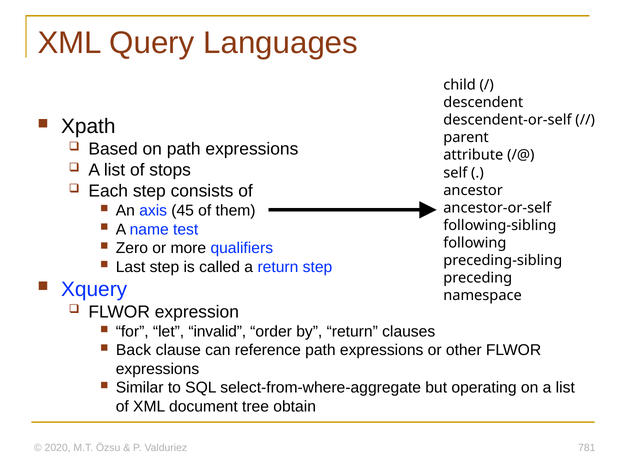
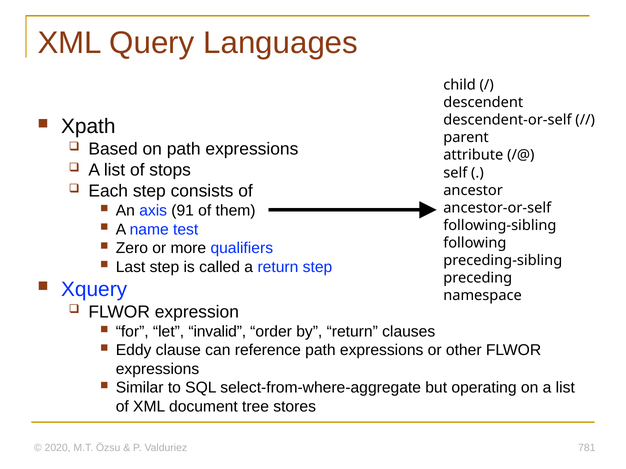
45: 45 -> 91
Back: Back -> Eddy
obtain: obtain -> stores
